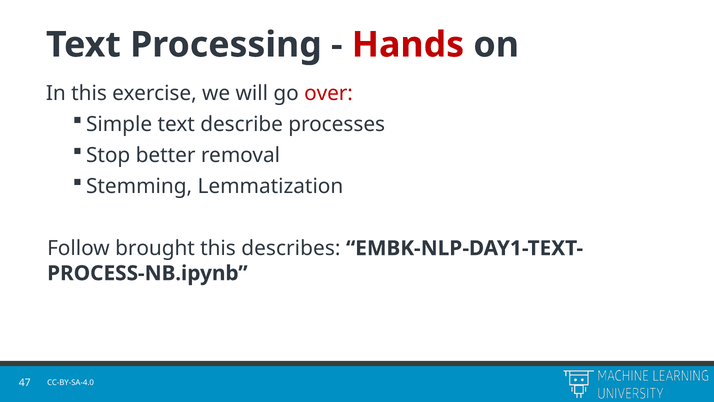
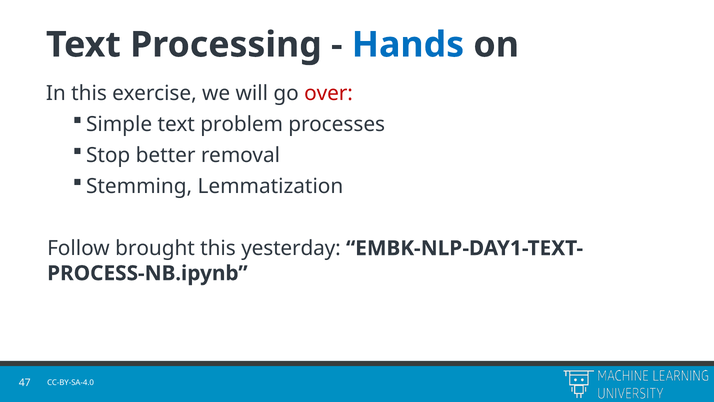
Hands colour: red -> blue
describe: describe -> problem
describes: describes -> yesterday
